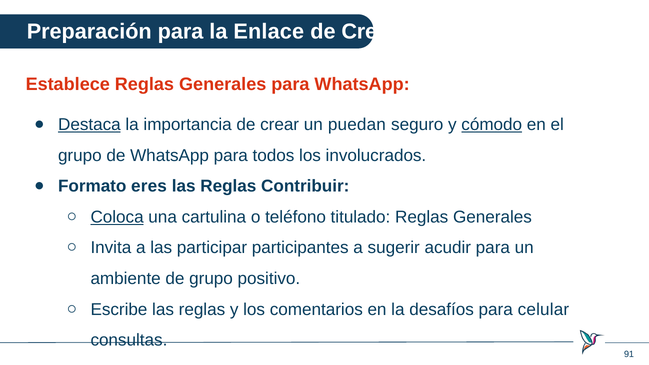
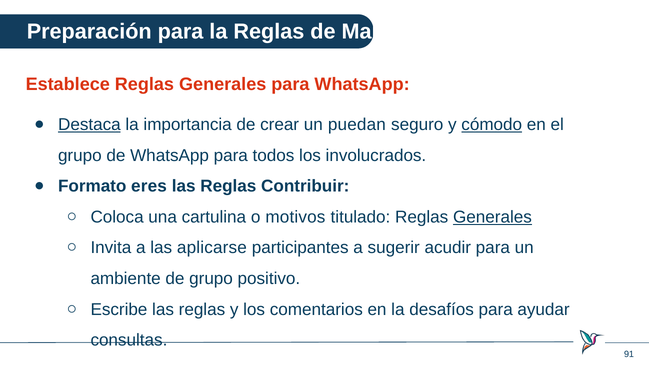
la Enlace: Enlace -> Reglas
Creo: Creo -> Mala
Coloca underline: present -> none
teléfono: teléfono -> motivos
Generales at (492, 217) underline: none -> present
participar: participar -> aplicarse
celular: celular -> ayudar
